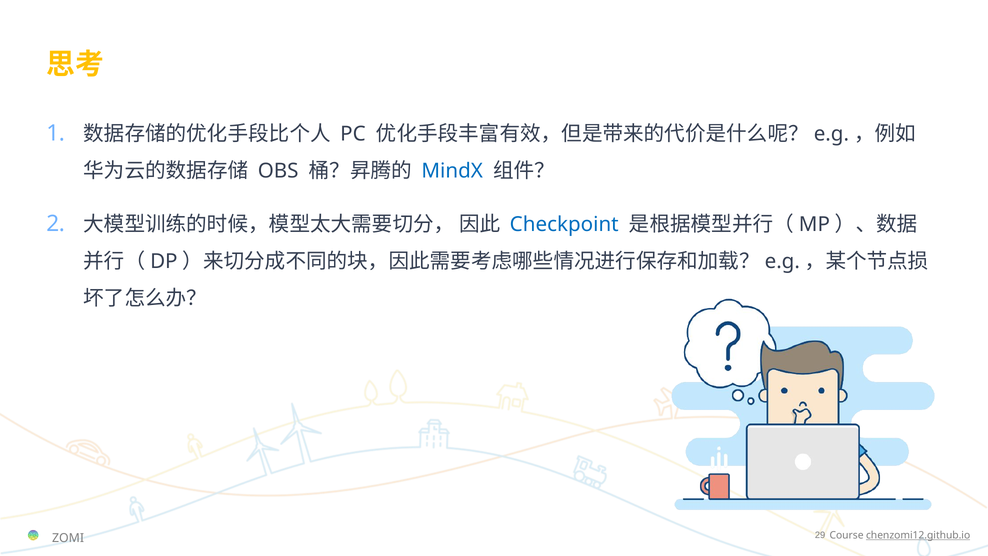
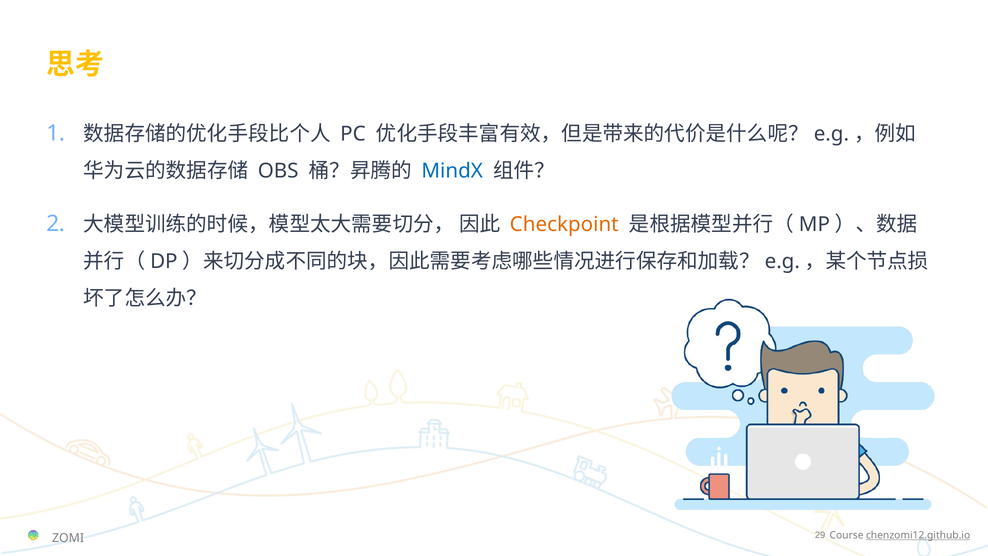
Checkpoint colour: blue -> orange
